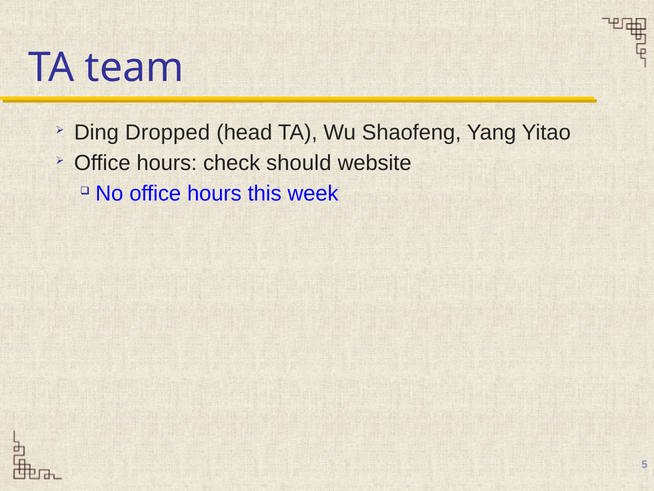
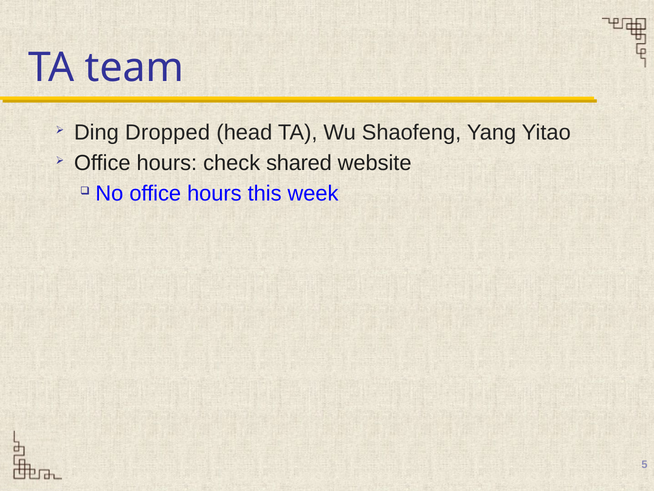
should: should -> shared
